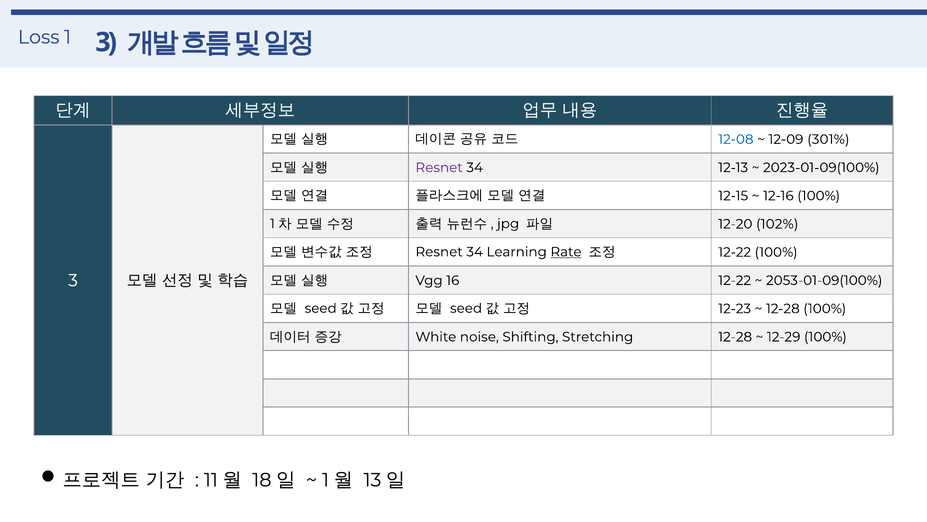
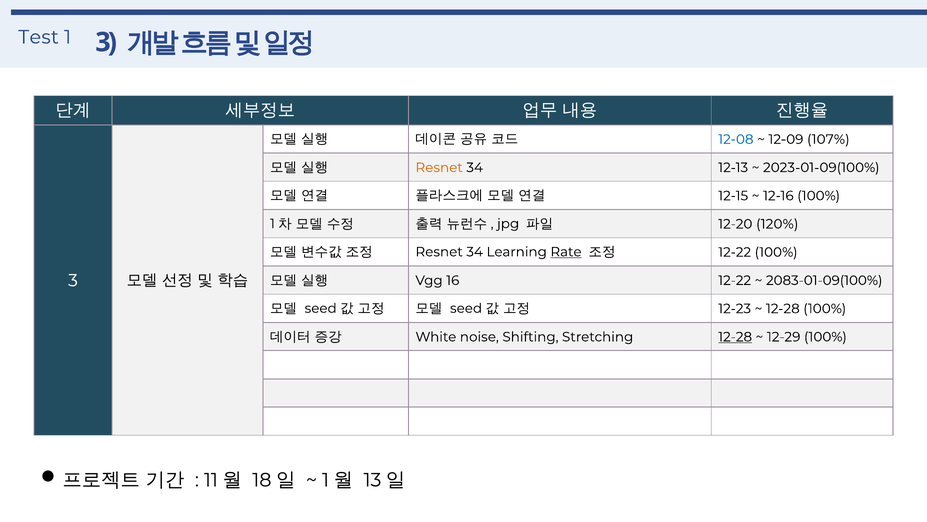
Loss: Loss -> Test
301%: 301% -> 107%
Resnet at (439, 167) colour: purple -> orange
102%: 102% -> 120%
2053-01-09(100%: 2053-01-09(100% -> 2083-01-09(100%
12-28 at (735, 337) underline: none -> present
